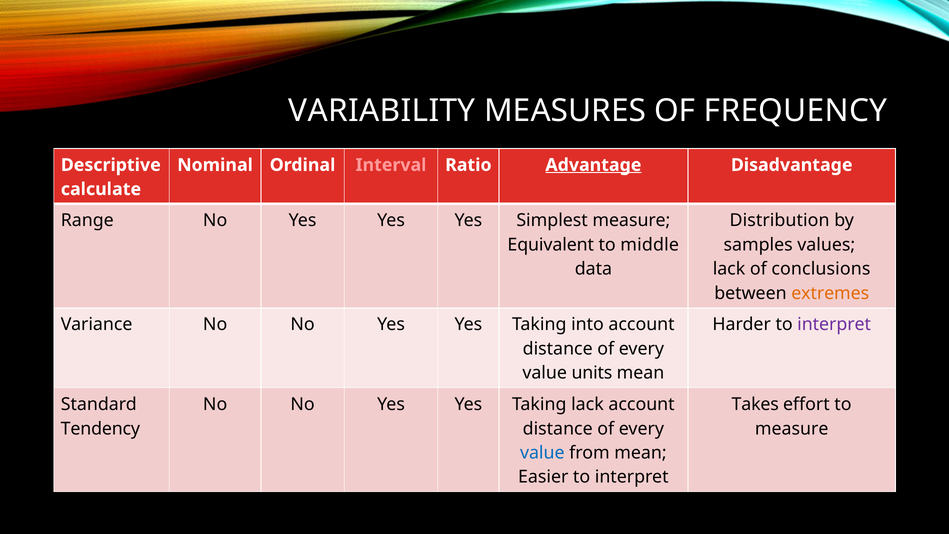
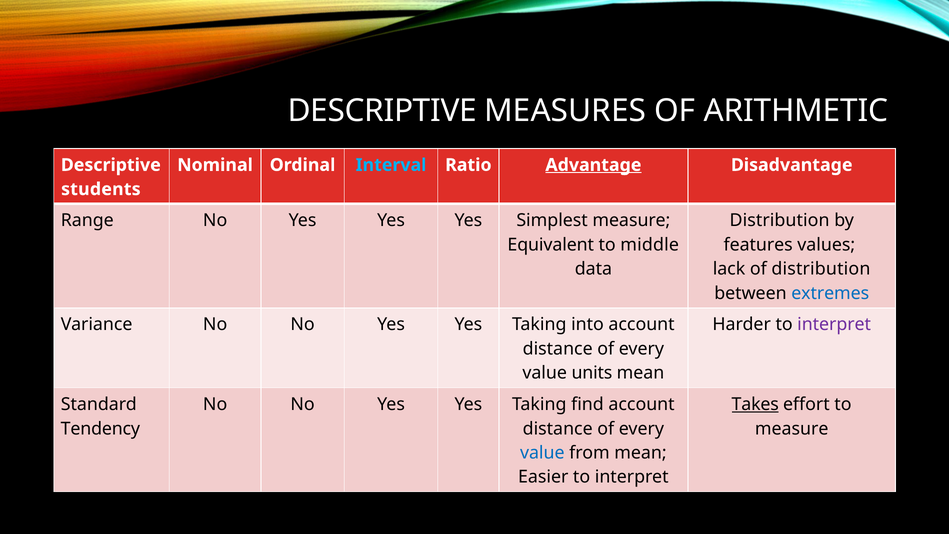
VARIABILITY at (382, 111): VARIABILITY -> DESCRIPTIVE
FREQUENCY: FREQUENCY -> ARITHMETIC
Interval colour: pink -> light blue
calculate: calculate -> students
samples: samples -> features
of conclusions: conclusions -> distribution
extremes colour: orange -> blue
Taking lack: lack -> find
Takes underline: none -> present
